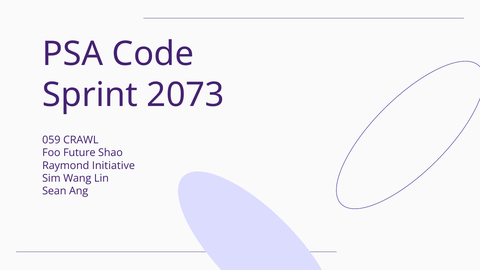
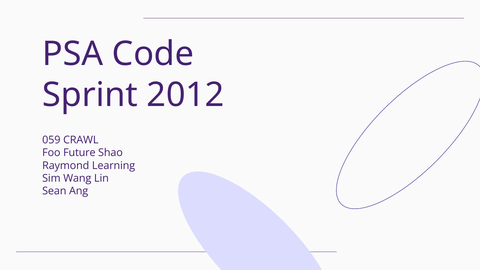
2073: 2073 -> 2012
Initiative: Initiative -> Learning
